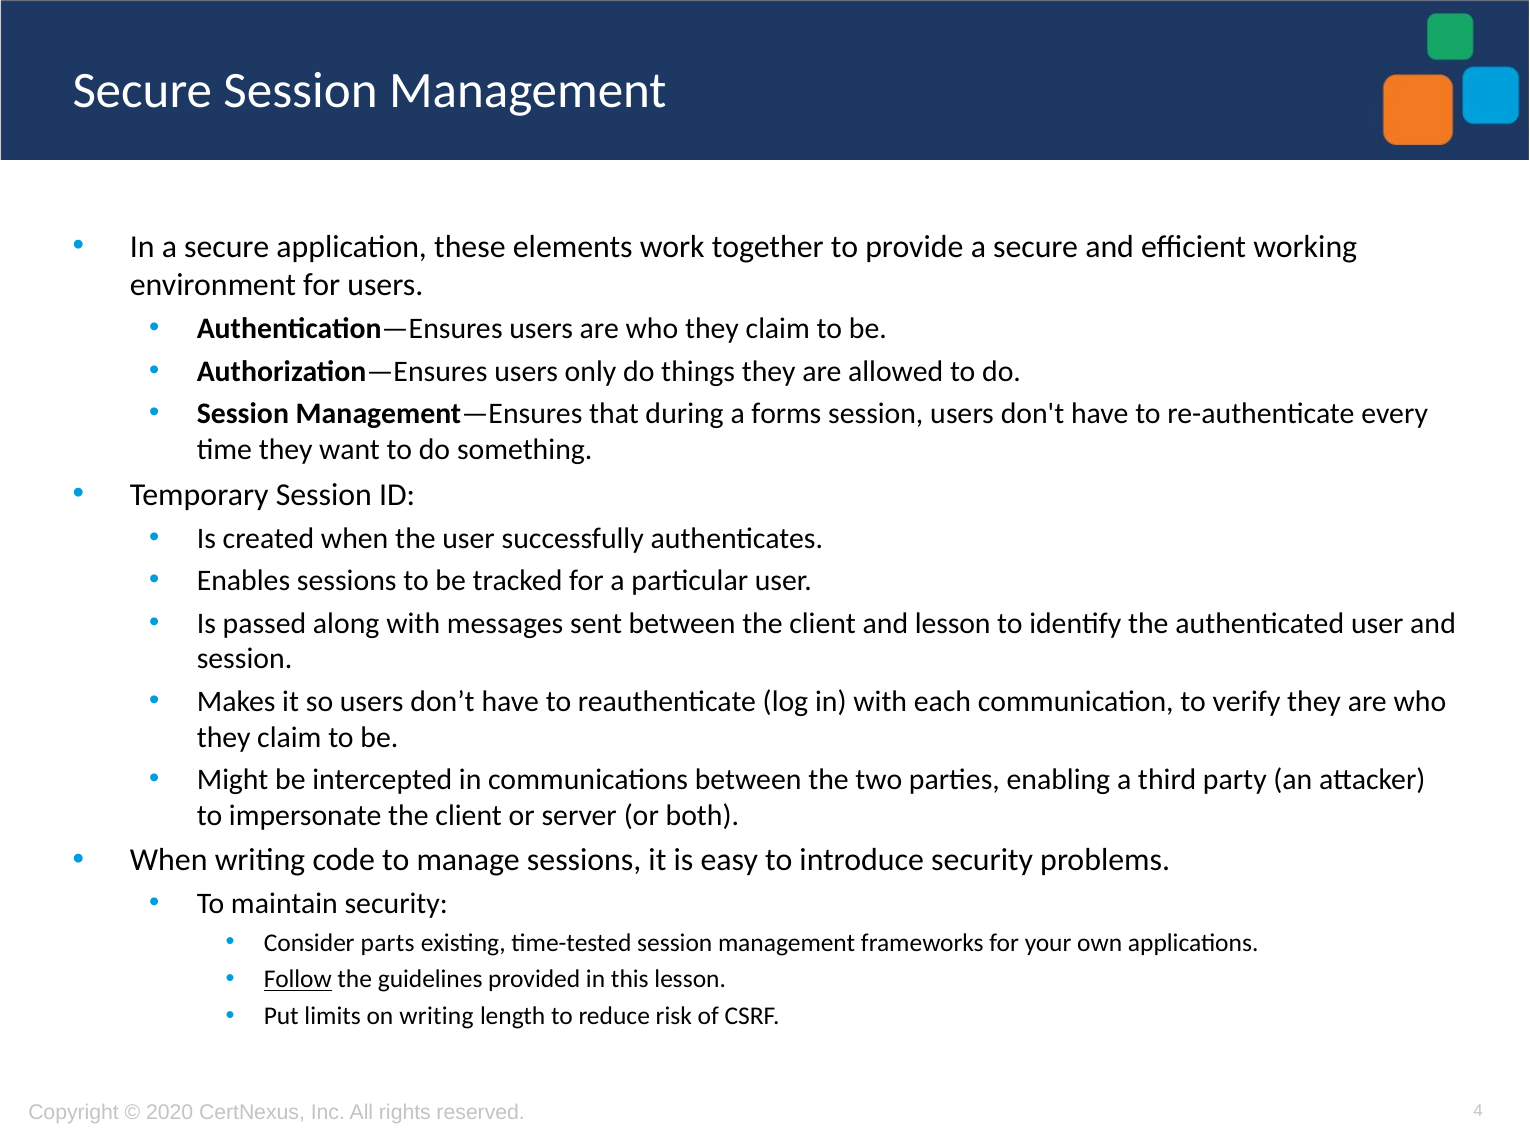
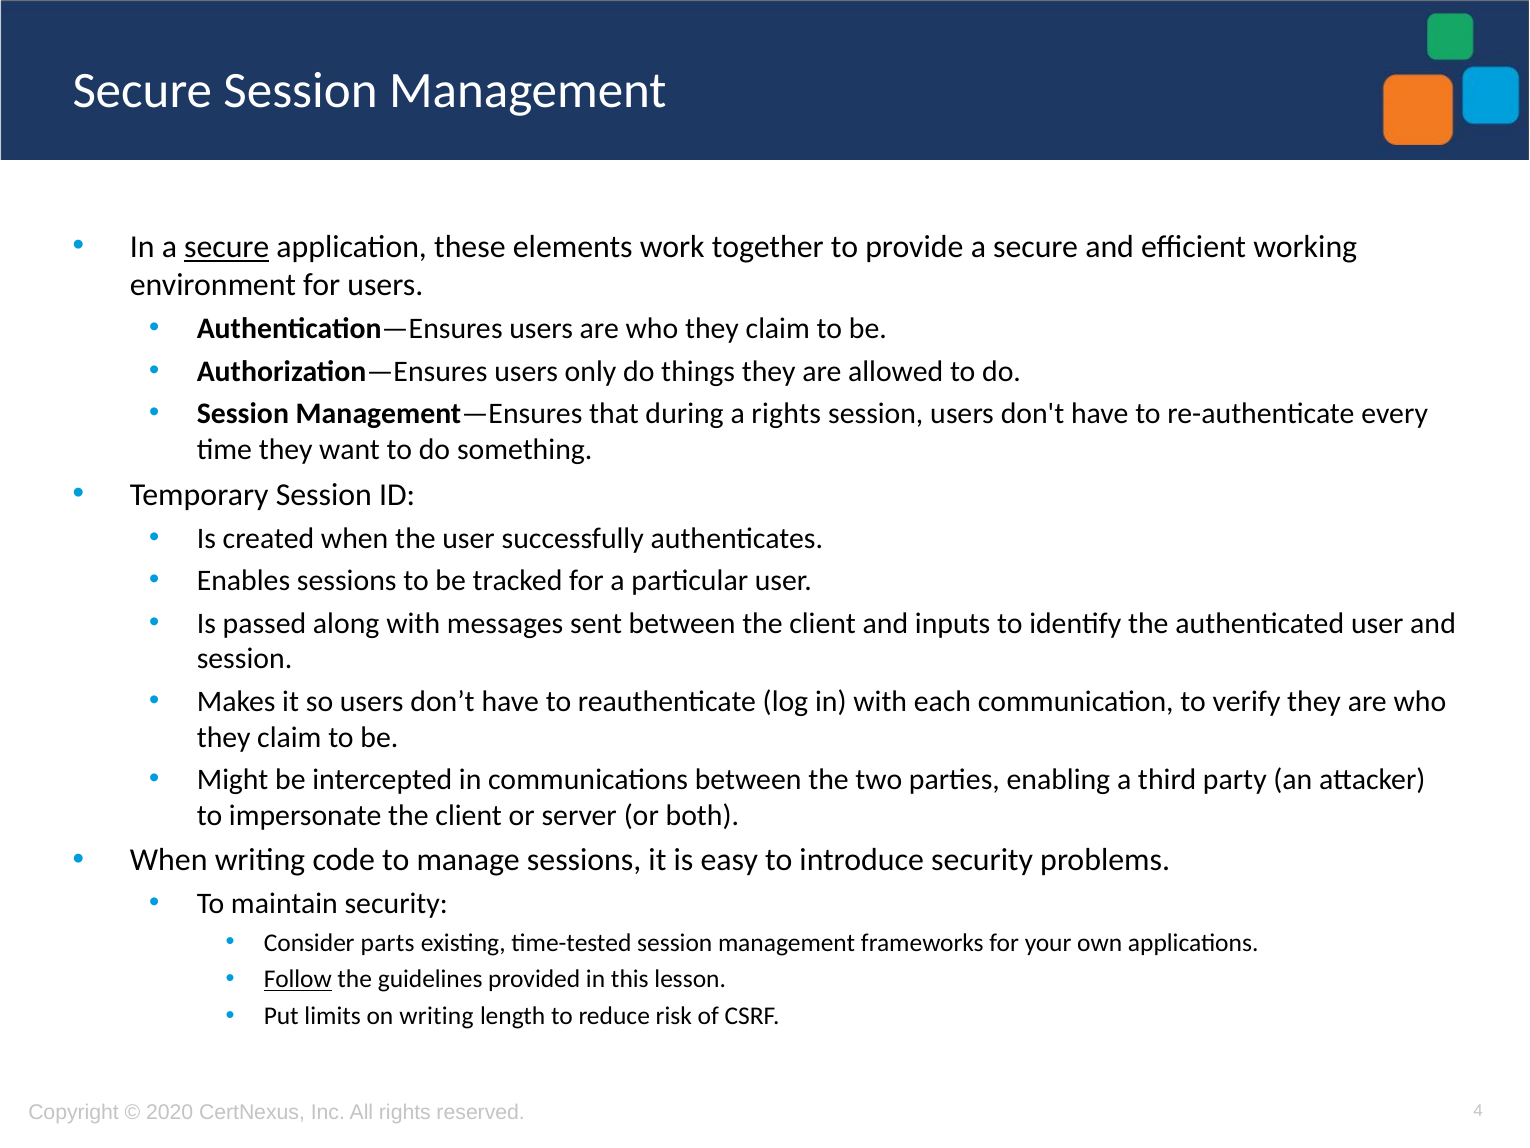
secure at (227, 247) underline: none -> present
a forms: forms -> rights
and lesson: lesson -> inputs
